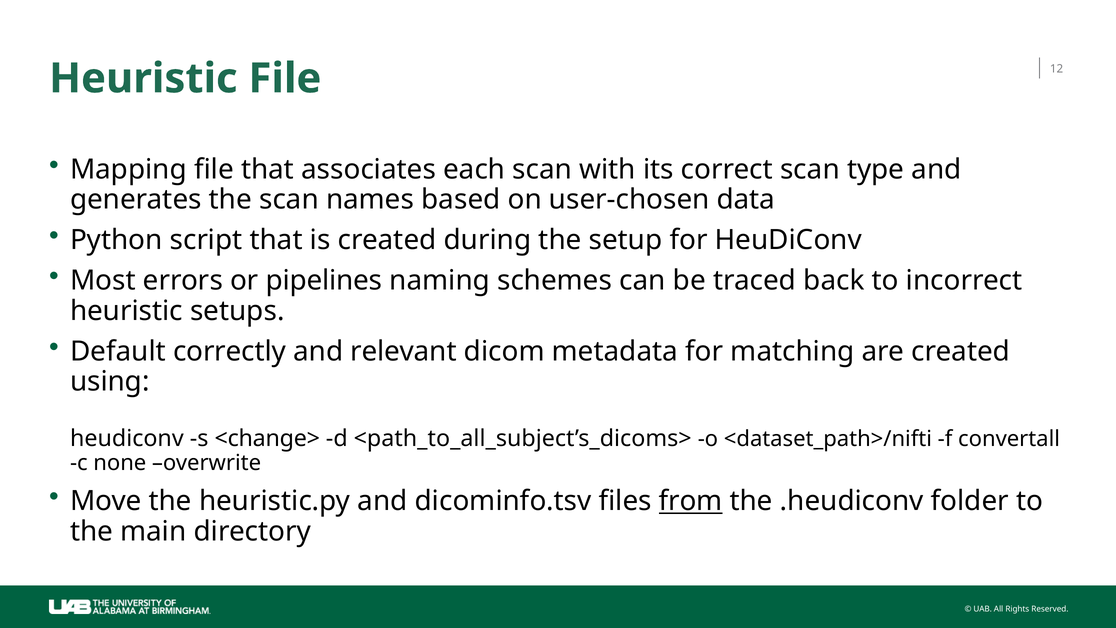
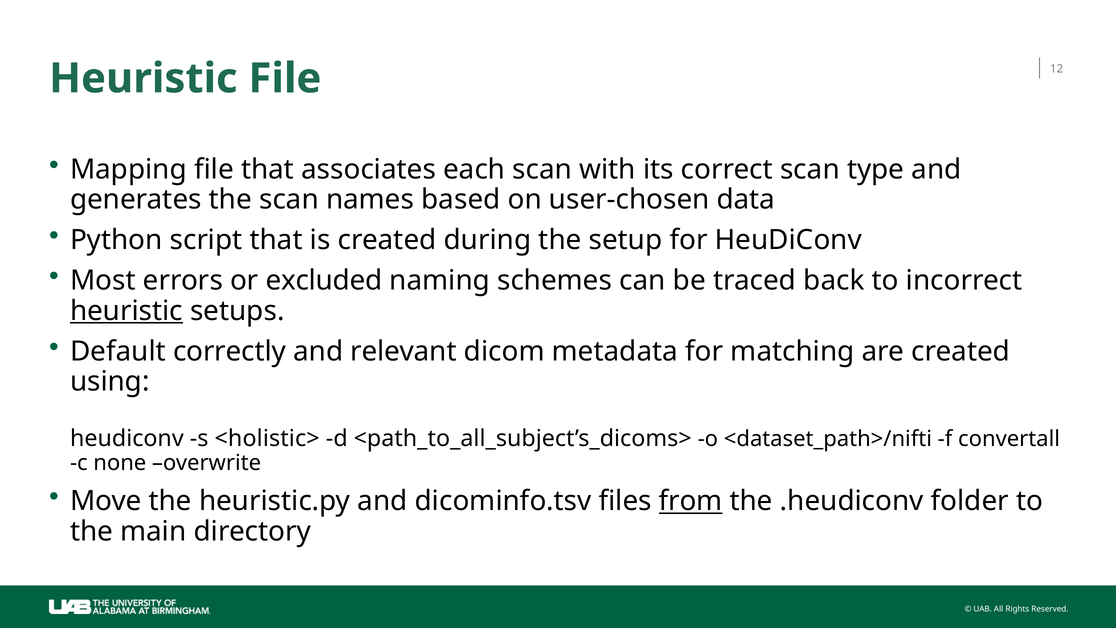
pipelines: pipelines -> excluded
heuristic at (126, 311) underline: none -> present
<change>: <change> -> <holistic>
